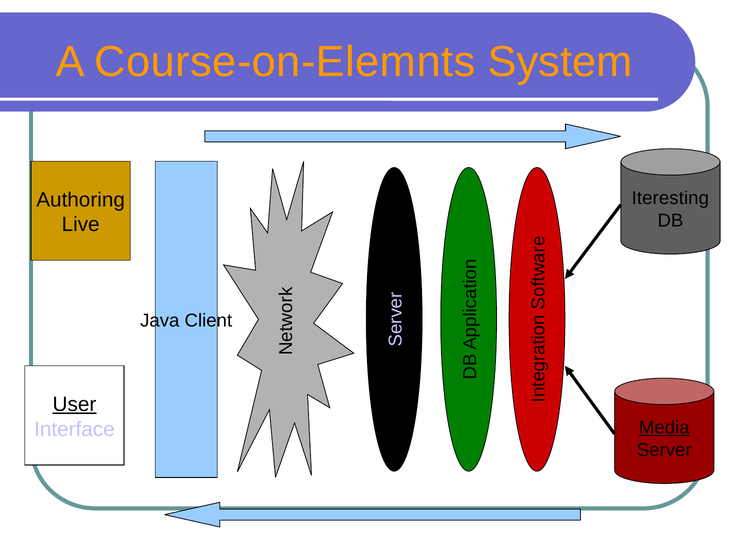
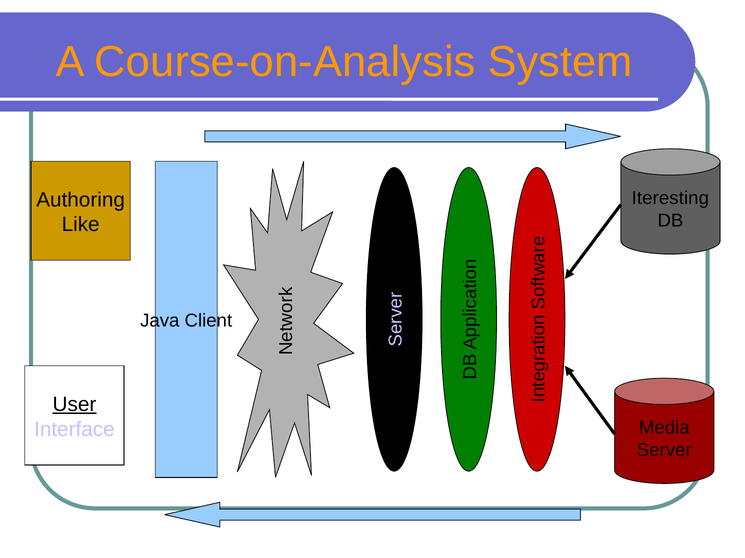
Course-on-Elemnts: Course-on-Elemnts -> Course-on-Analysis
Live: Live -> Like
Media underline: present -> none
